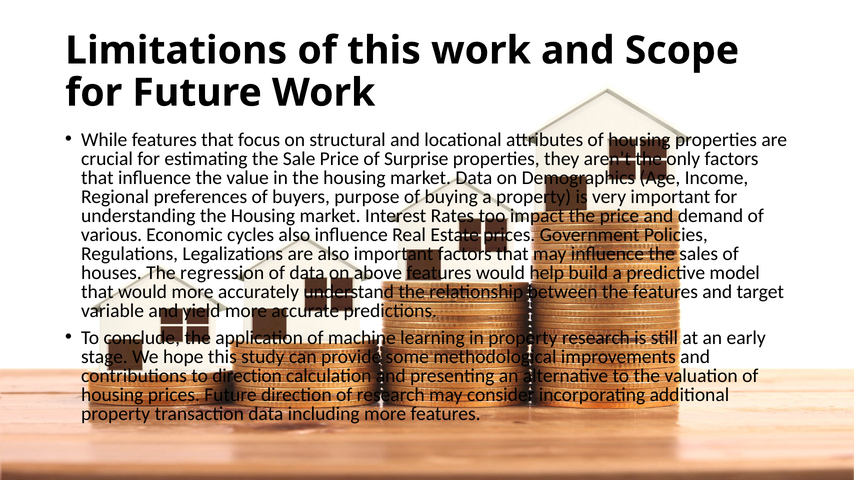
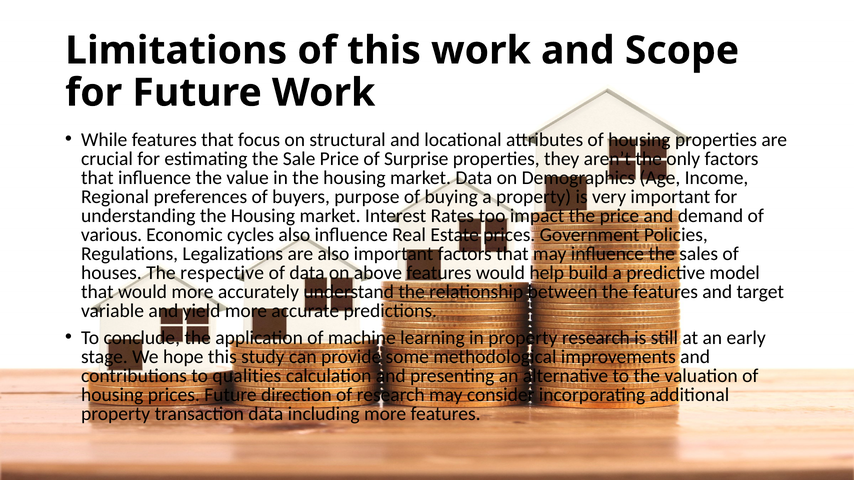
regression: regression -> respective
to direction: direction -> qualities
